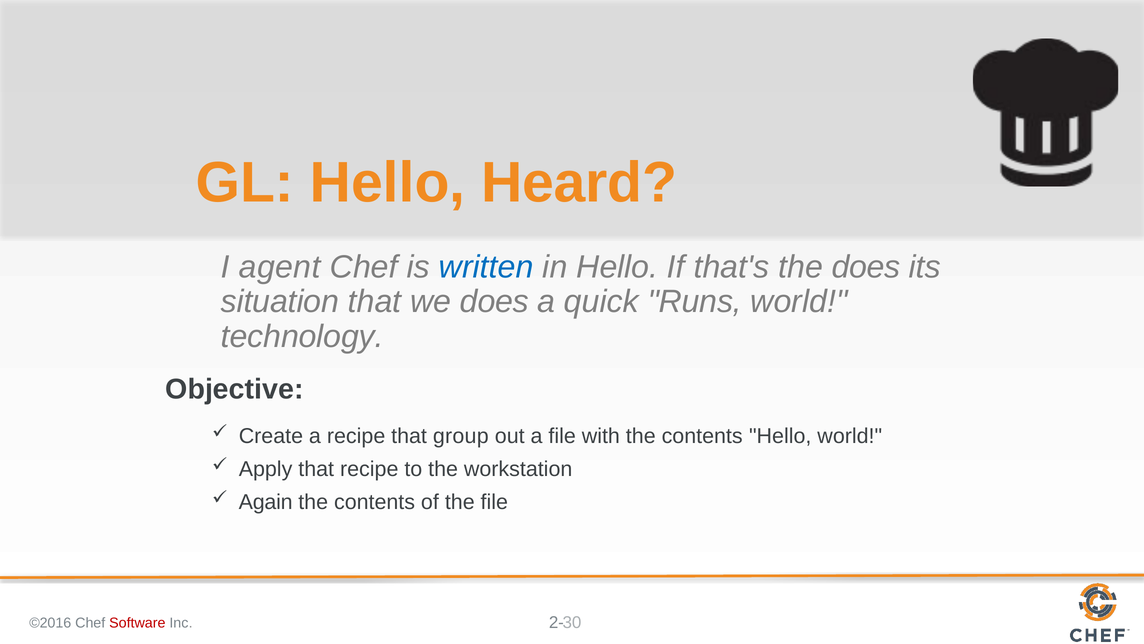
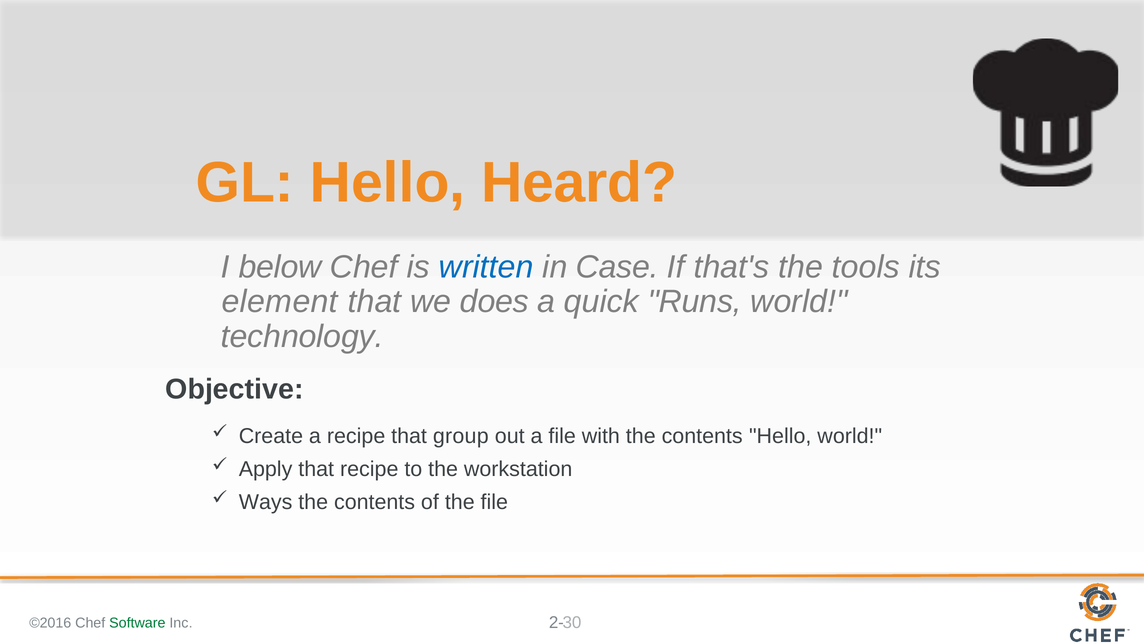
agent: agent -> below
in Hello: Hello -> Case
the does: does -> tools
situation: situation -> element
Again: Again -> Ways
Software colour: red -> green
